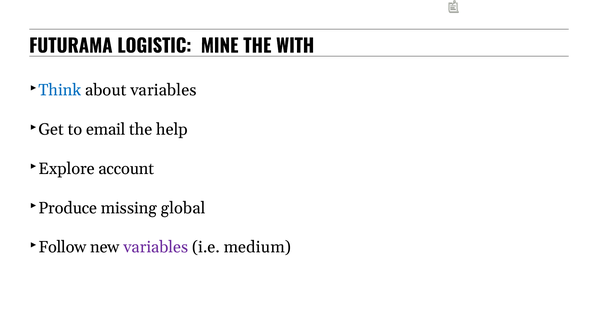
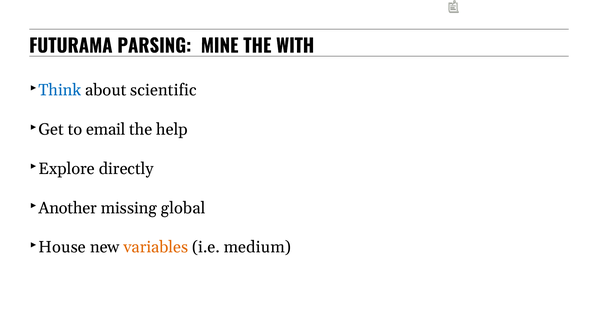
LOGISTIC: LOGISTIC -> PARSING
about variables: variables -> scientific
account: account -> directly
Produce: Produce -> Another
Follow: Follow -> House
variables at (156, 247) colour: purple -> orange
